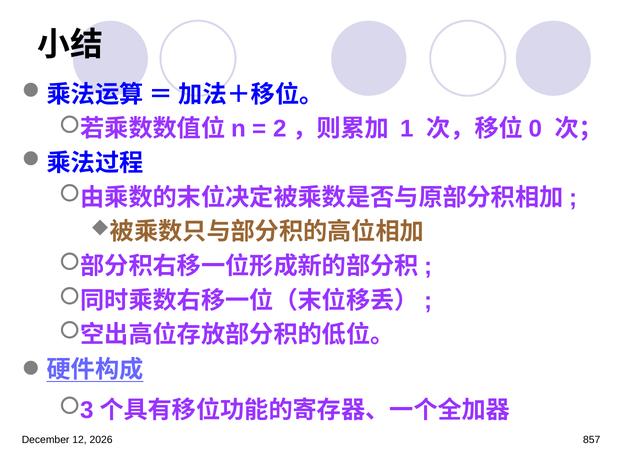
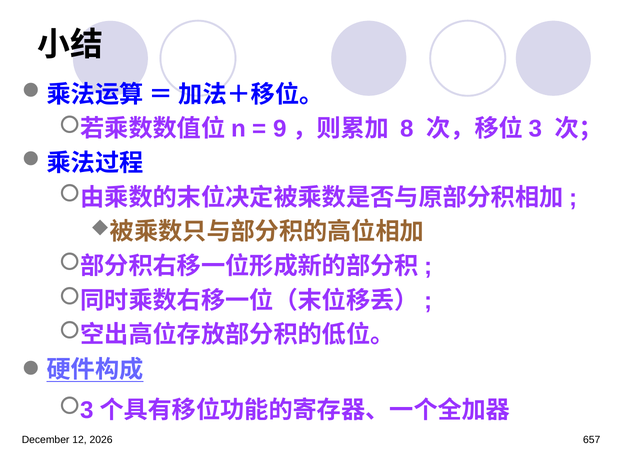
2: 2 -> 9
1: 1 -> 8
0: 0 -> 3
857: 857 -> 657
